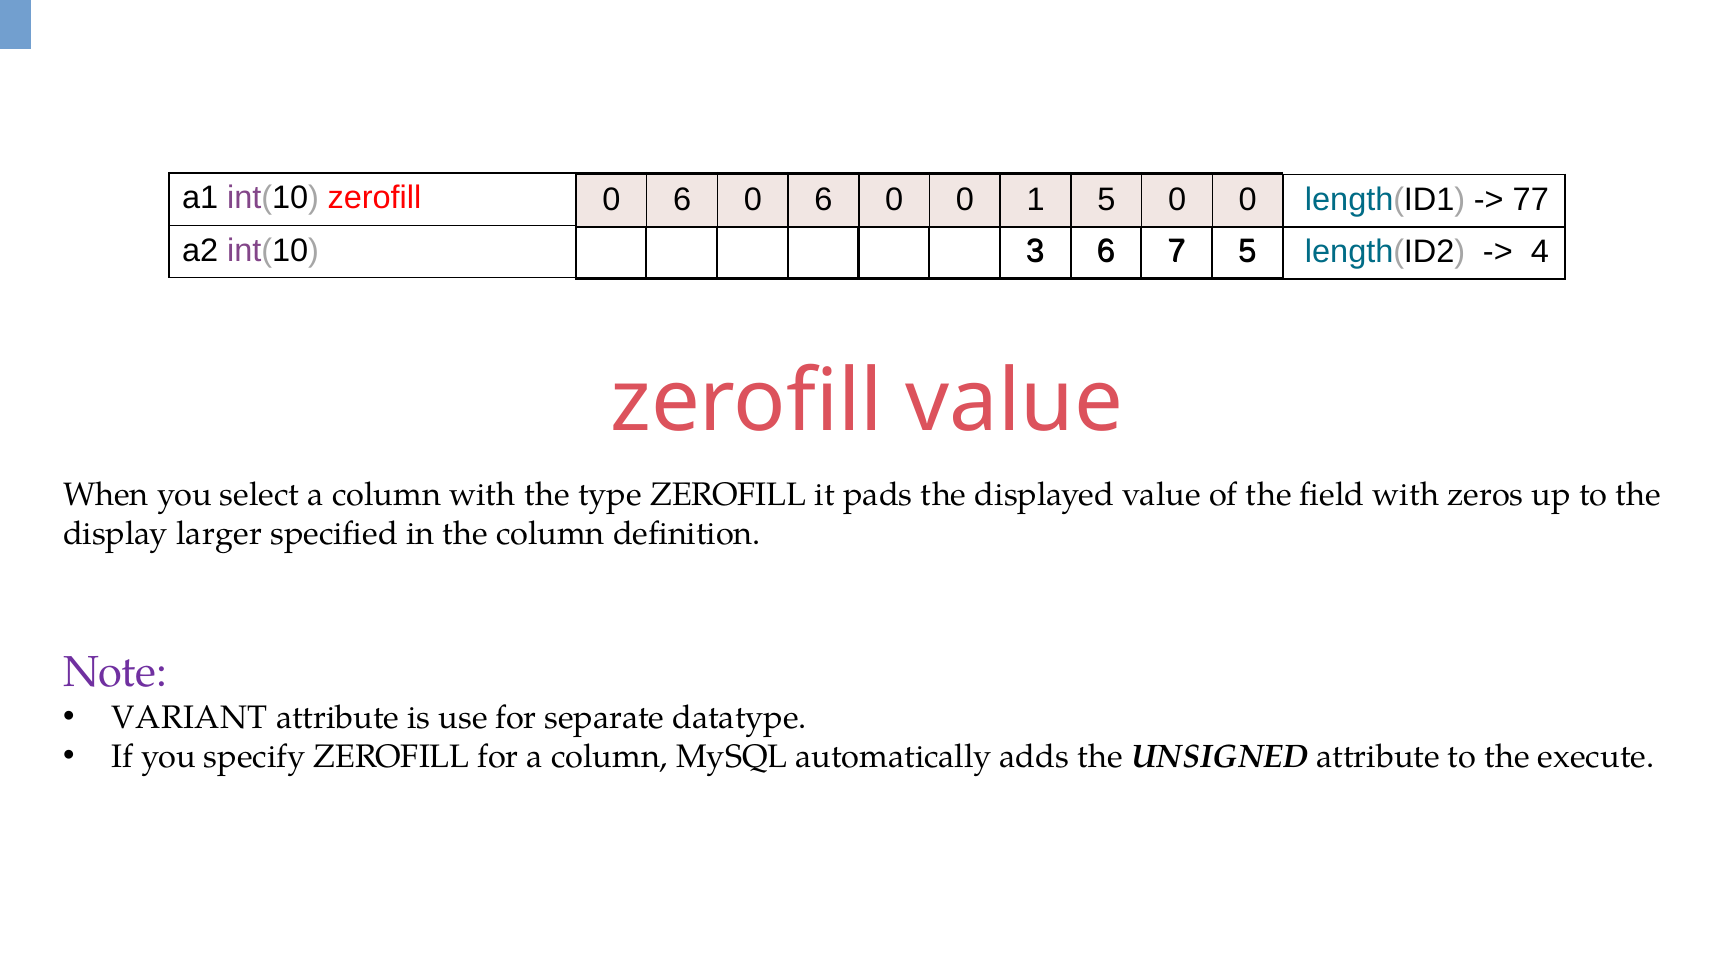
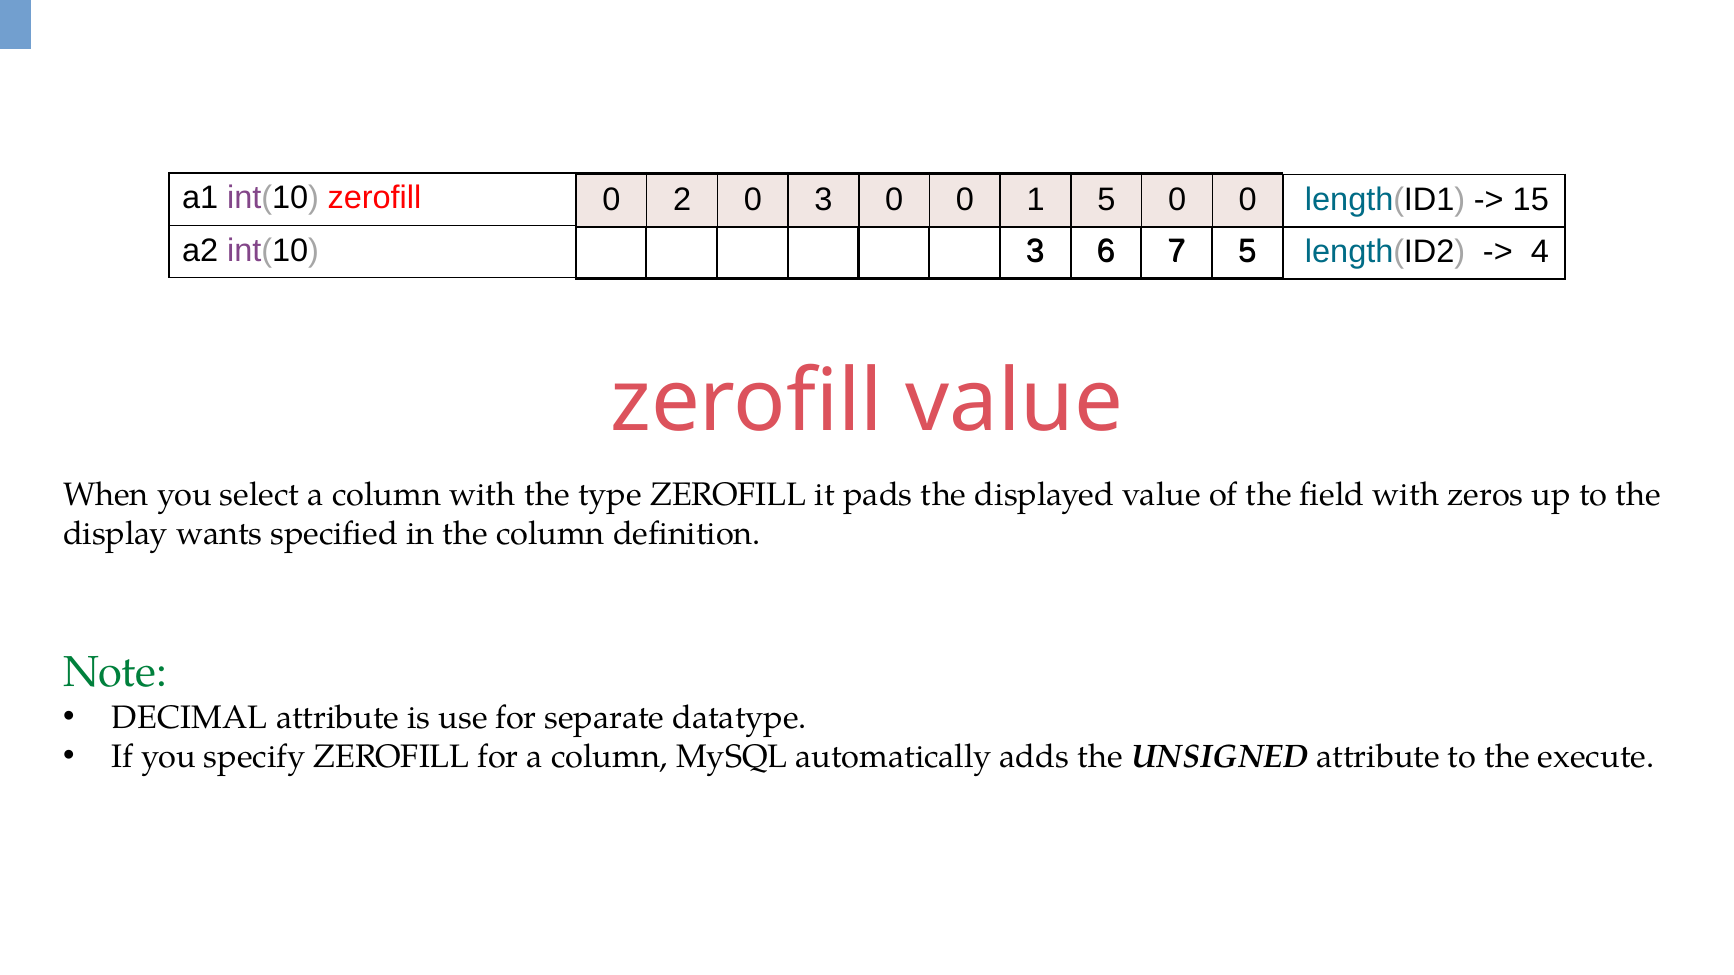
6 at (682, 200): 6 -> 2
6 at (824, 200): 6 -> 3
77: 77 -> 15
larger: larger -> wants
Note colour: purple -> green
VARIANT: VARIANT -> DECIMAL
